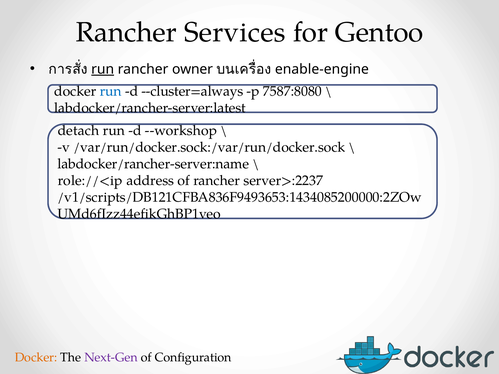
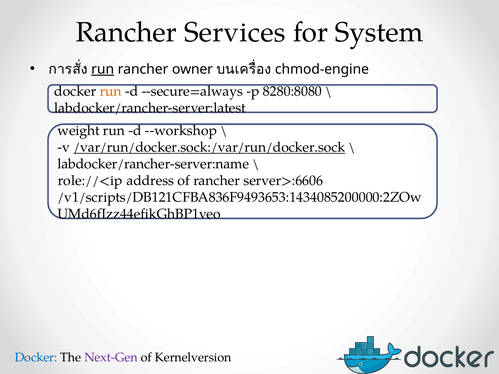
Gentoo: Gentoo -> System
enable-engine: enable-engine -> chmod-engine
run at (111, 91) colour: blue -> orange
--cluster=always: --cluster=always -> --secure=always
7587:8080: 7587:8080 -> 8280:8080
detach: detach -> weight
/var/run/docker.sock:/var/run/docker.sock underline: none -> present
server>:2237: server>:2237 -> server>:6606
Docker at (36, 358) colour: orange -> blue
Configuration: Configuration -> Kernelversion
